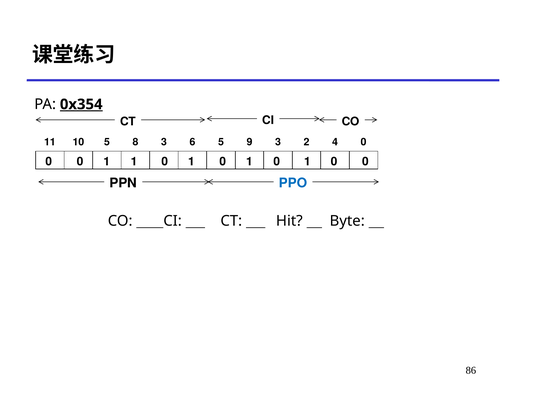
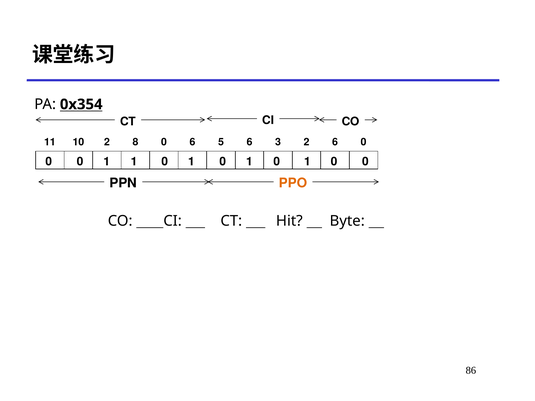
0x354 underline: present -> none
10 5: 5 -> 2
8 3: 3 -> 0
5 9: 9 -> 6
2 4: 4 -> 6
PPO colour: blue -> orange
